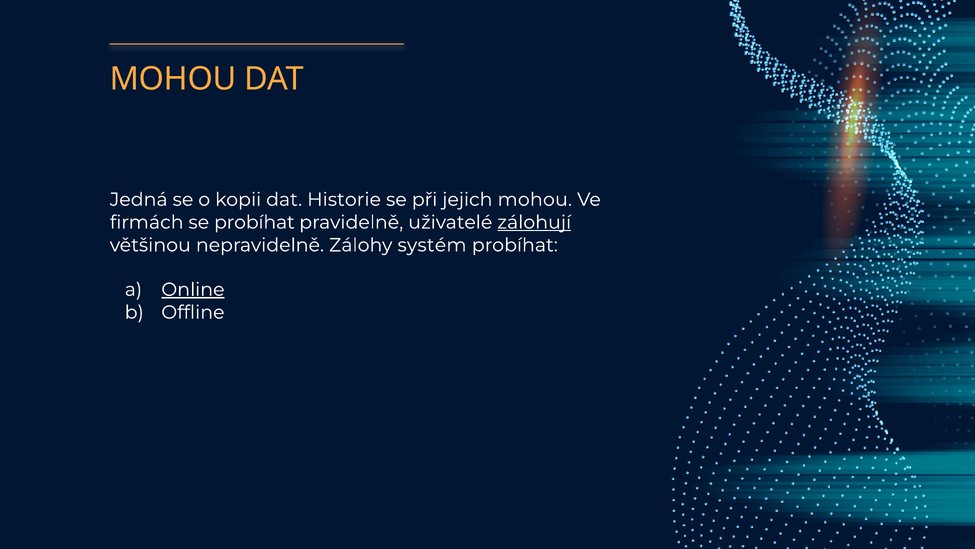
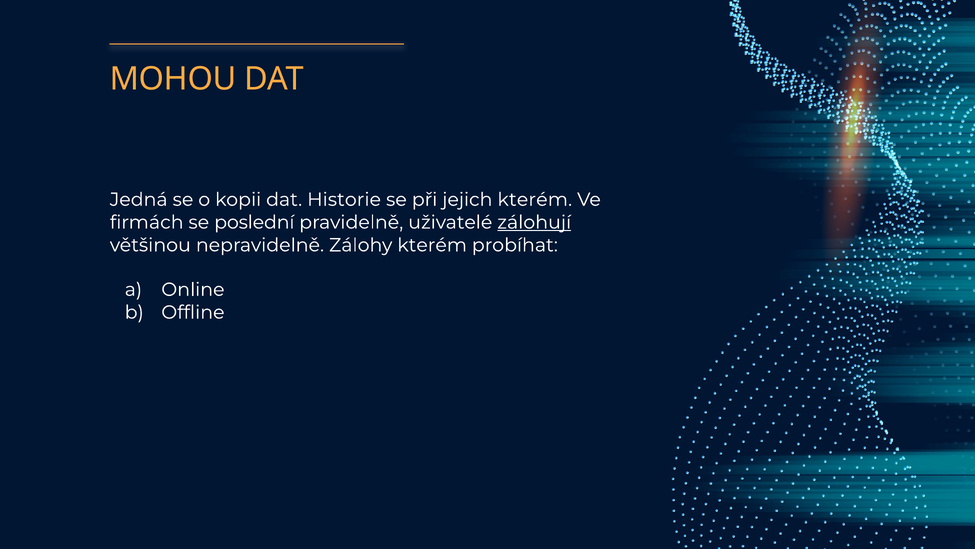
jejich mohou: mohou -> kterém
se probíhat: probíhat -> poslední
Zálohy systém: systém -> kterém
Online underline: present -> none
